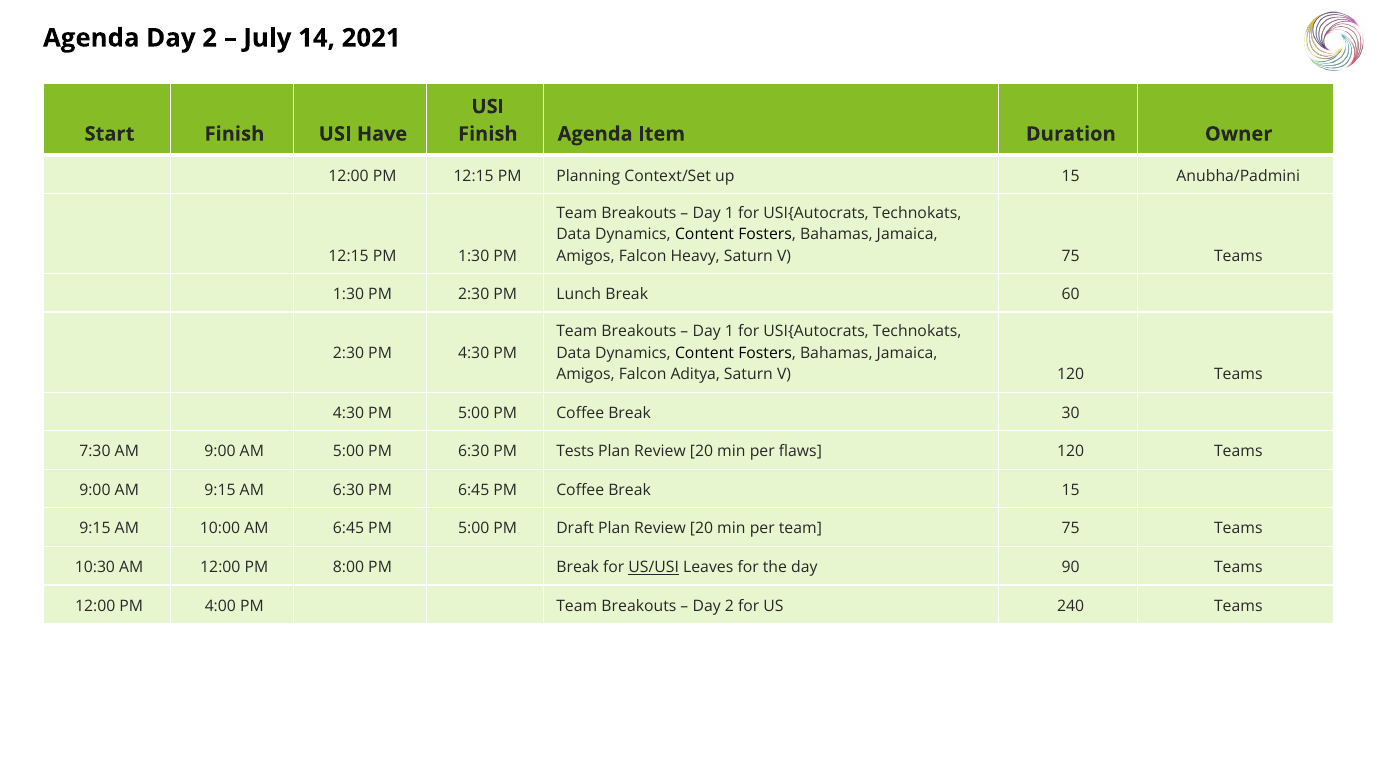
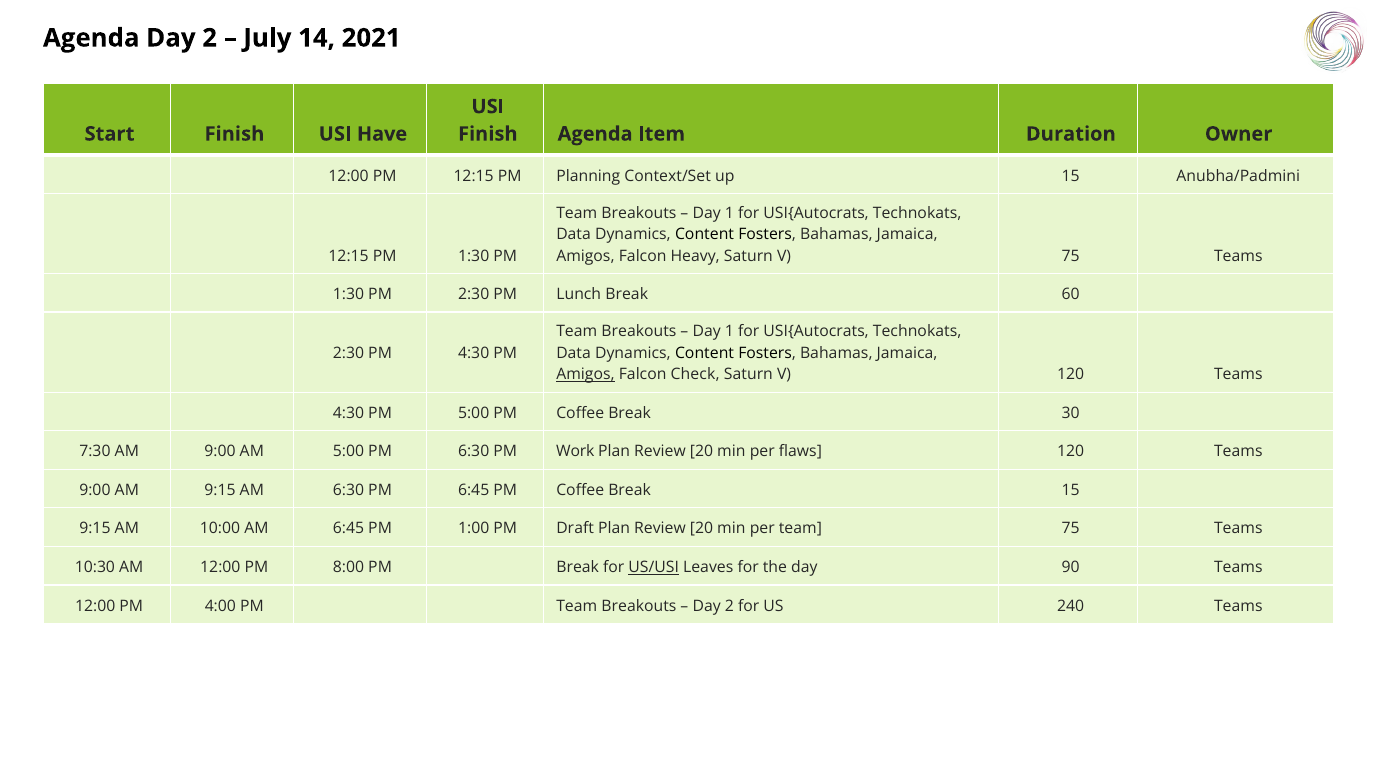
Amigos at (585, 375) underline: none -> present
Aditya: Aditya -> Check
Tests: Tests -> Work
6:45 PM 5:00: 5:00 -> 1:00
